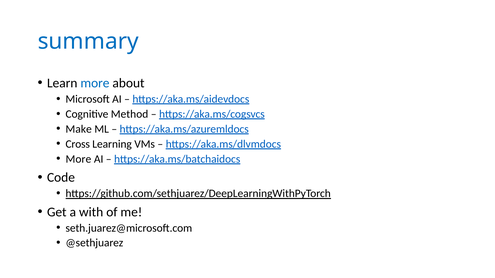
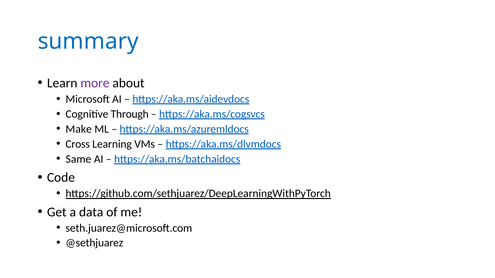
more at (95, 83) colour: blue -> purple
Method: Method -> Through
More at (78, 159): More -> Same
with: with -> data
